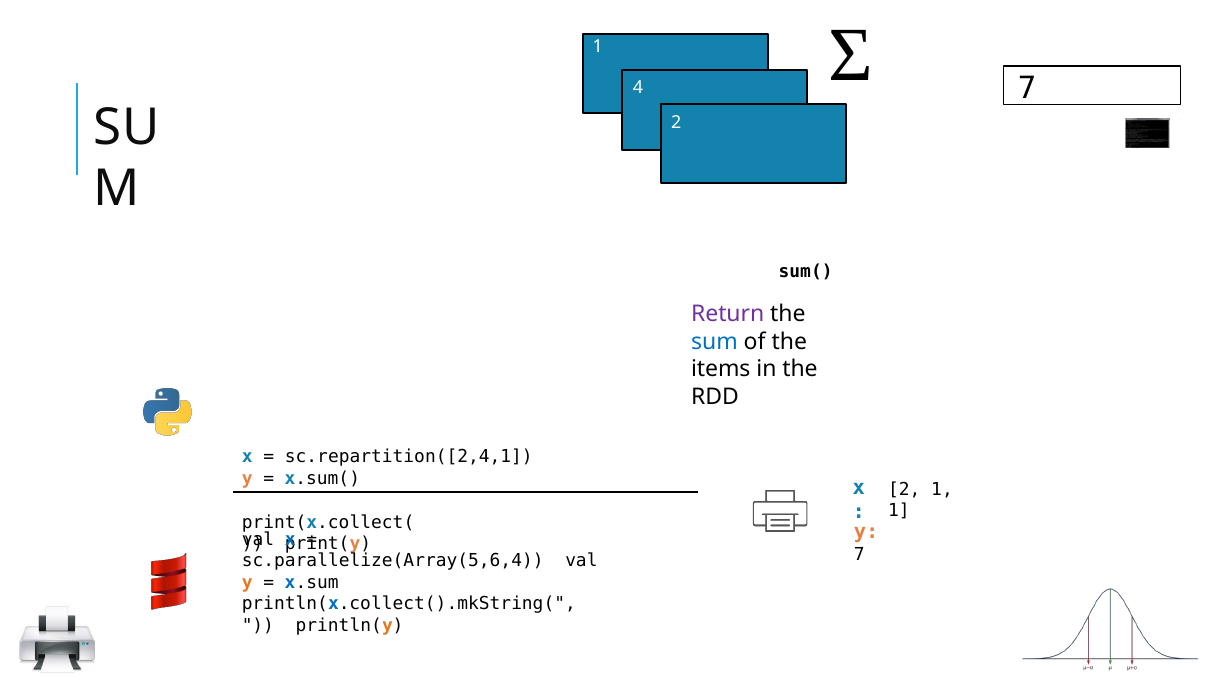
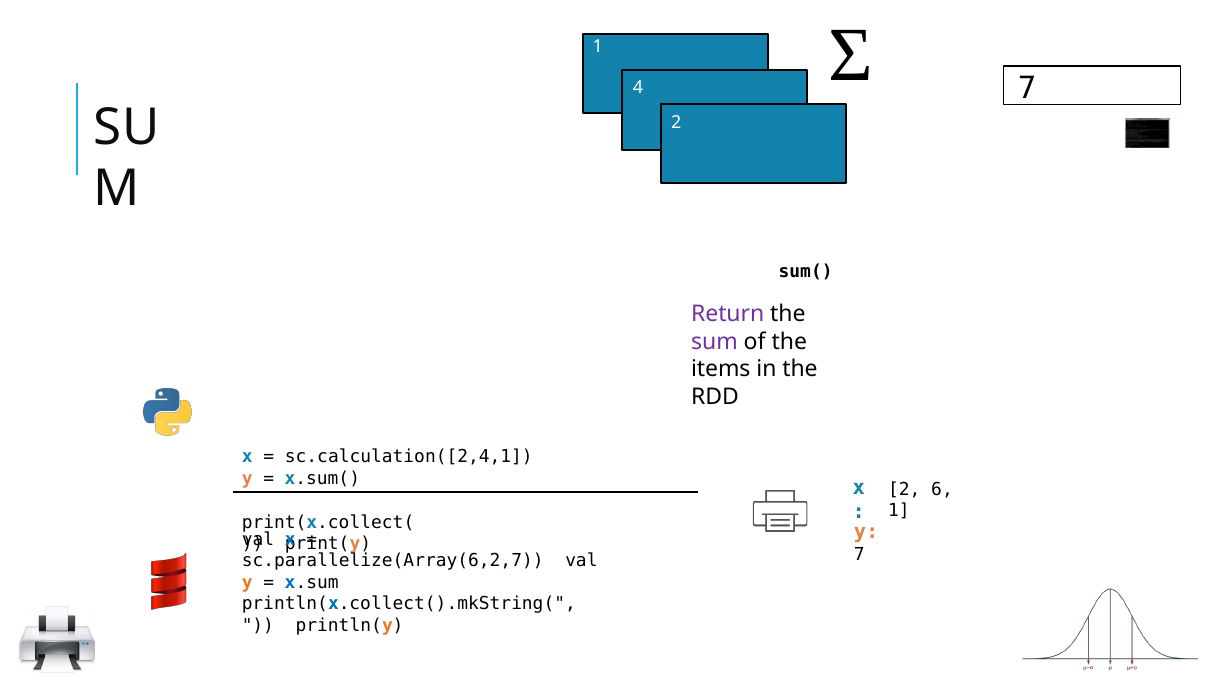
sum colour: blue -> purple
sc.repartition([2,4,1: sc.repartition([2,4,1 -> sc.calculation([2,4,1
1 at (942, 490): 1 -> 6
sc.parallelize(Array(5,6,4: sc.parallelize(Array(5,6,4 -> sc.parallelize(Array(6,2,7
